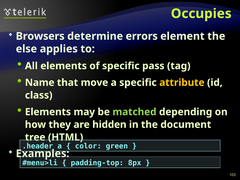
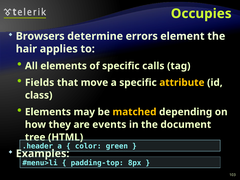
else: else -> hair
pass: pass -> calls
Name: Name -> Fields
matched colour: light green -> yellow
hidden: hidden -> events
